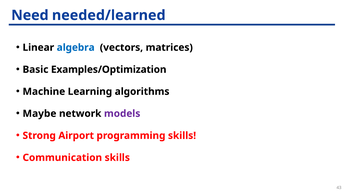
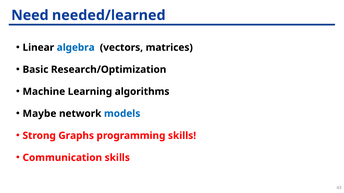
Examples/Optimization: Examples/Optimization -> Research/Optimization
models colour: purple -> blue
Airport: Airport -> Graphs
